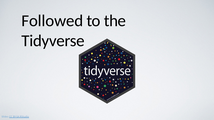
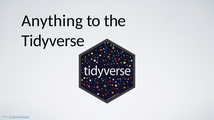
Followed: Followed -> Anything
